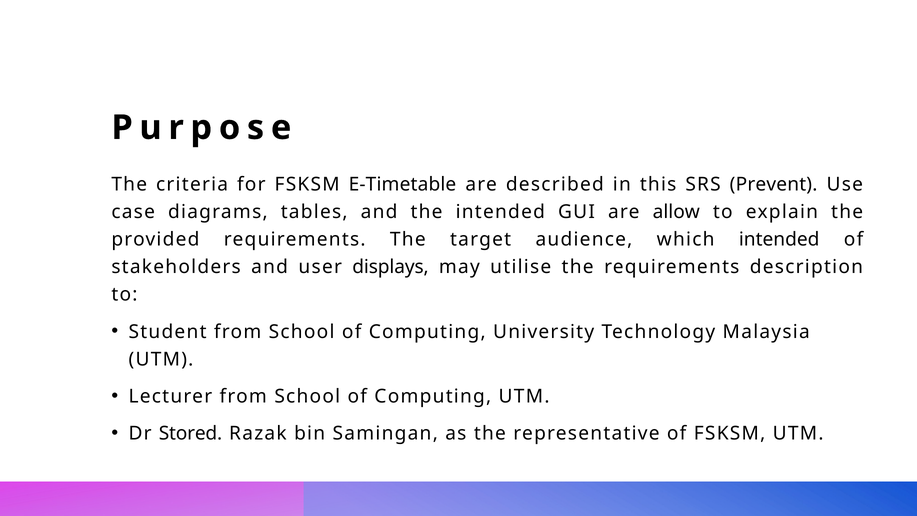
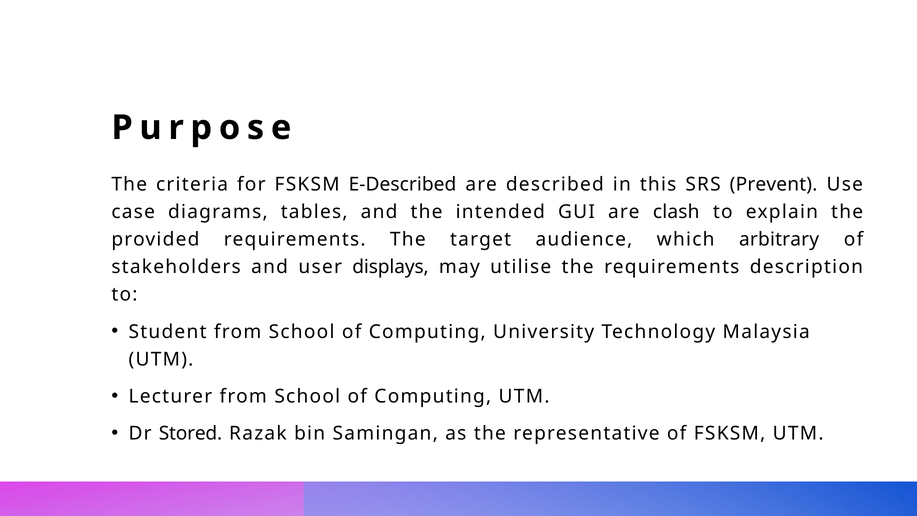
E-Timetable: E-Timetable -> E-Described
allow: allow -> clash
which intended: intended -> arbitrary
